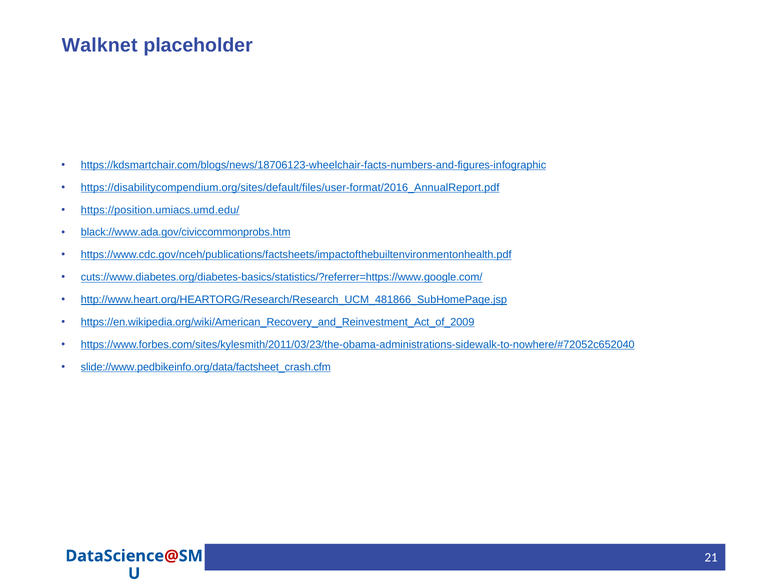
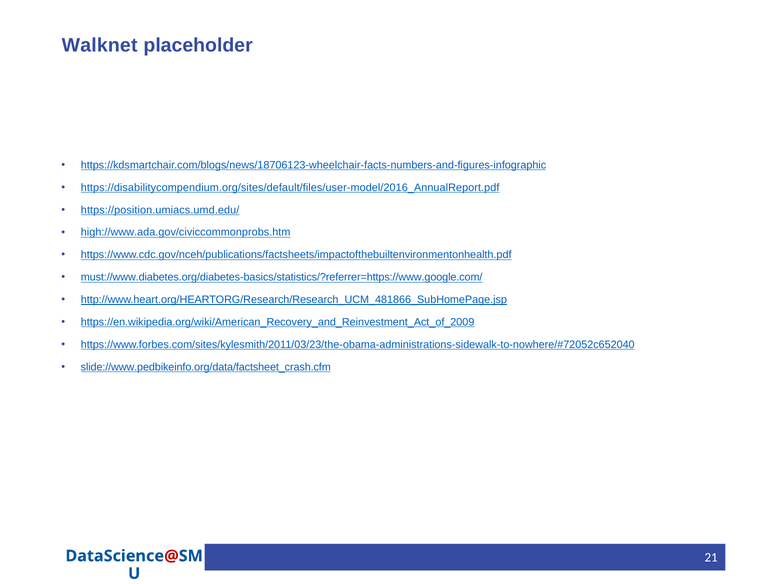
https://disabilitycompendium.org/sites/default/files/user-format/2016_AnnualReport.pdf: https://disabilitycompendium.org/sites/default/files/user-format/2016_AnnualReport.pdf -> https://disabilitycompendium.org/sites/default/files/user-model/2016_AnnualReport.pdf
black://www.ada.gov/civiccommonprobs.htm: black://www.ada.gov/civiccommonprobs.htm -> high://www.ada.gov/civiccommonprobs.htm
cuts://www.diabetes.org/diabetes-basics/statistics/?referrer=https://www.google.com/: cuts://www.diabetes.org/diabetes-basics/statistics/?referrer=https://www.google.com/ -> must://www.diabetes.org/diabetes-basics/statistics/?referrer=https://www.google.com/
